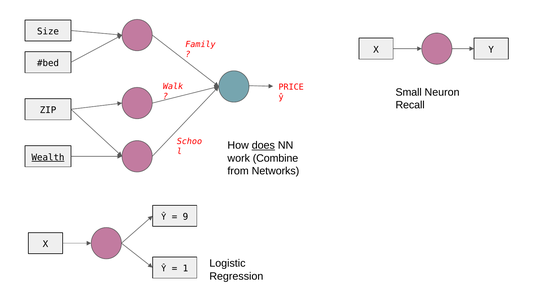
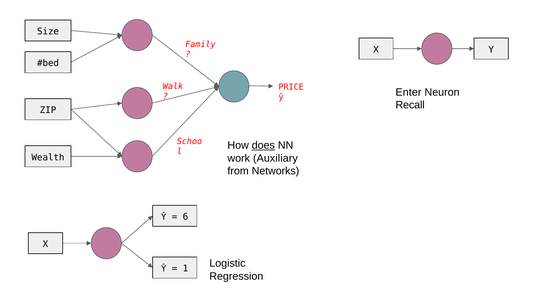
Small: Small -> Enter
Wealth underline: present -> none
Combine: Combine -> Auxiliary
9: 9 -> 6
